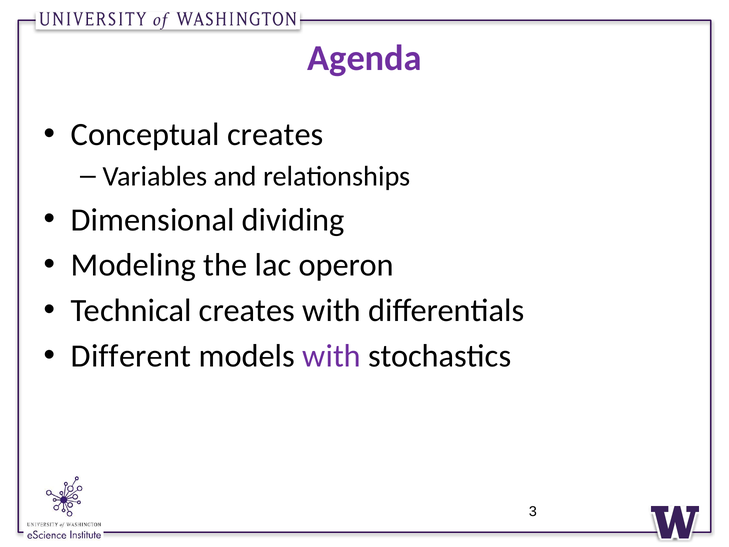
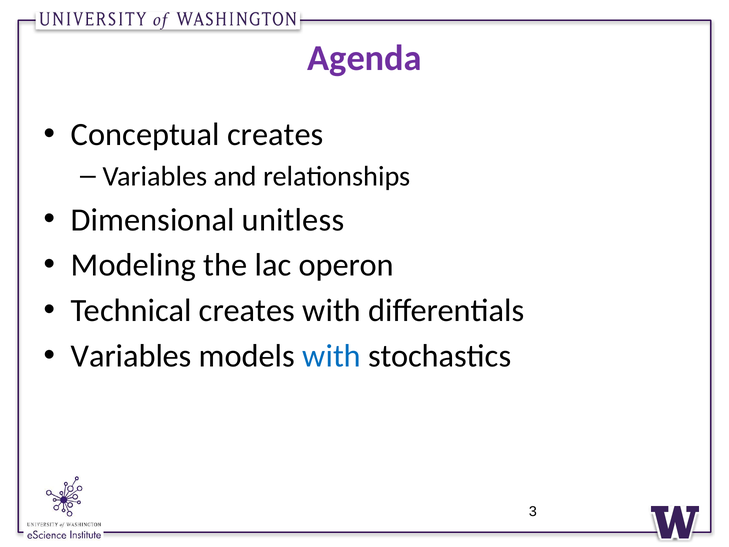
dividing: dividing -> unitless
Different at (131, 356): Different -> Variables
with at (332, 356) colour: purple -> blue
